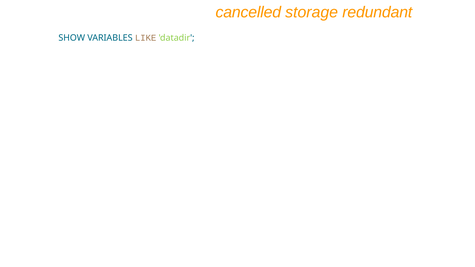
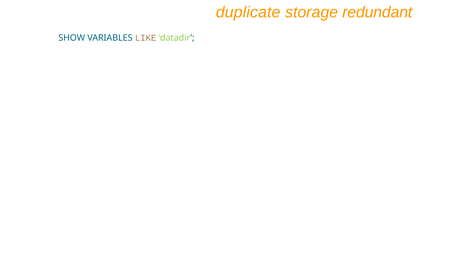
cancelled: cancelled -> duplicate
